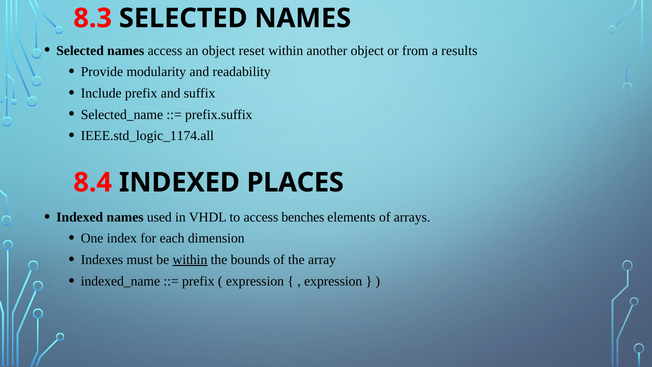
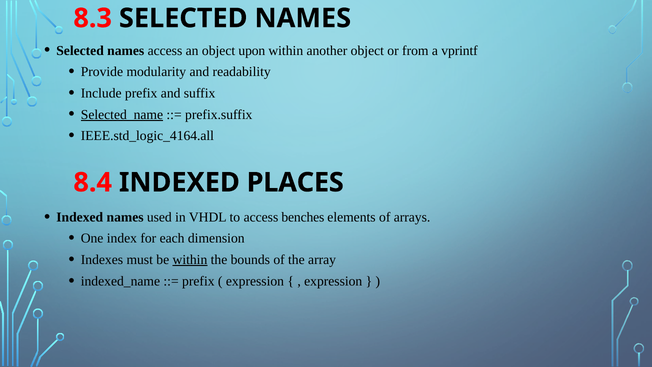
reset: reset -> upon
results: results -> vprintf
Selected_name underline: none -> present
IEEE.std_logic_1174.all: IEEE.std_logic_1174.all -> IEEE.std_logic_4164.all
